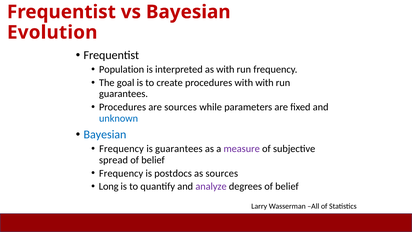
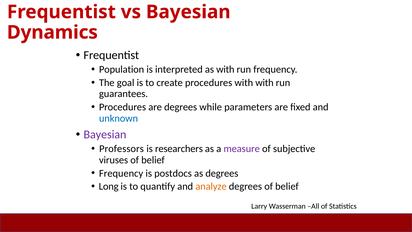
Evolution: Evolution -> Dynamics
are sources: sources -> degrees
Bayesian at (105, 135) colour: blue -> purple
Frequency at (121, 149): Frequency -> Professors
is guarantees: guarantees -> researchers
spread: spread -> viruses
as sources: sources -> degrees
analyze colour: purple -> orange
